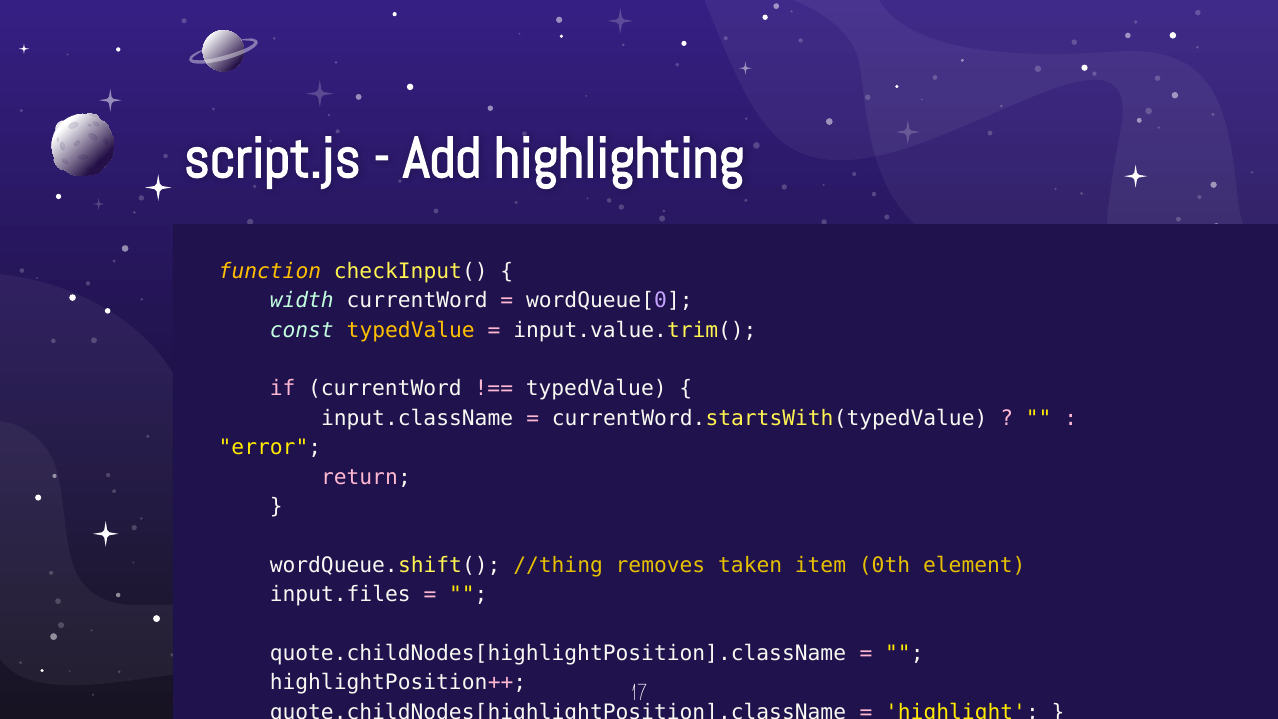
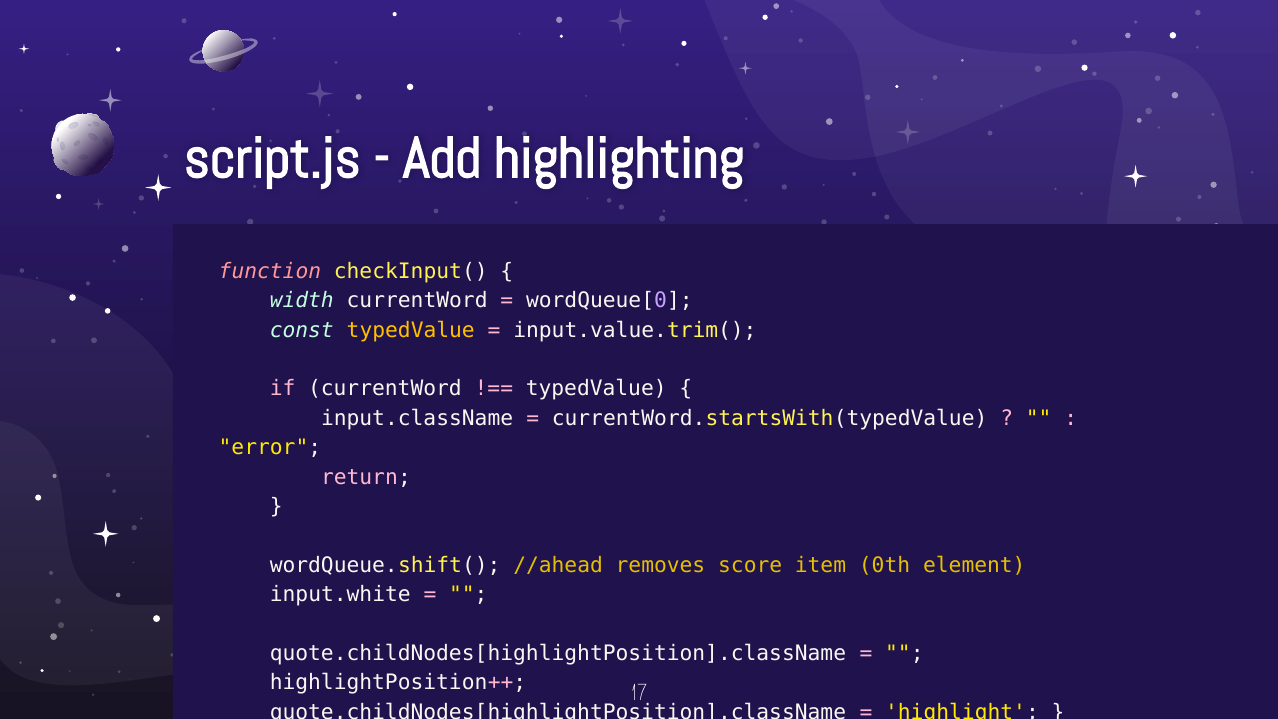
function colour: yellow -> pink
//thing: //thing -> //ahead
taken: taken -> score
input.files: input.files -> input.white
